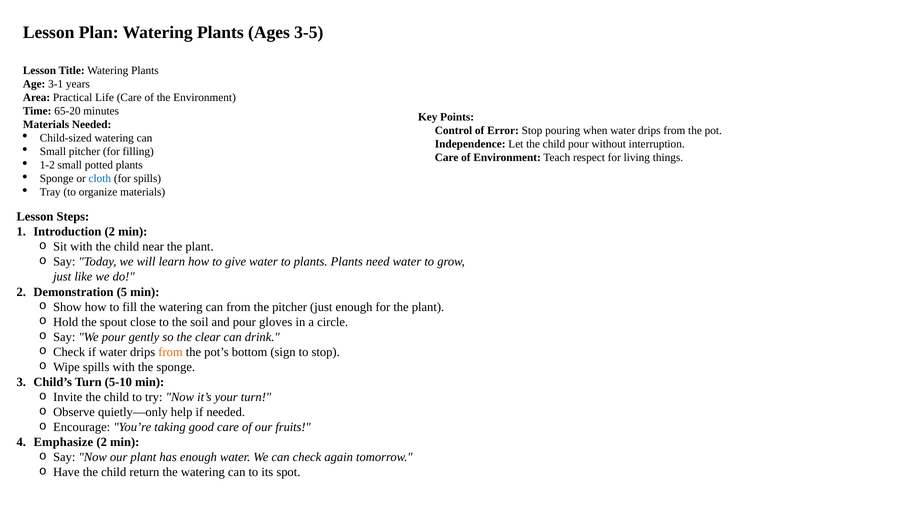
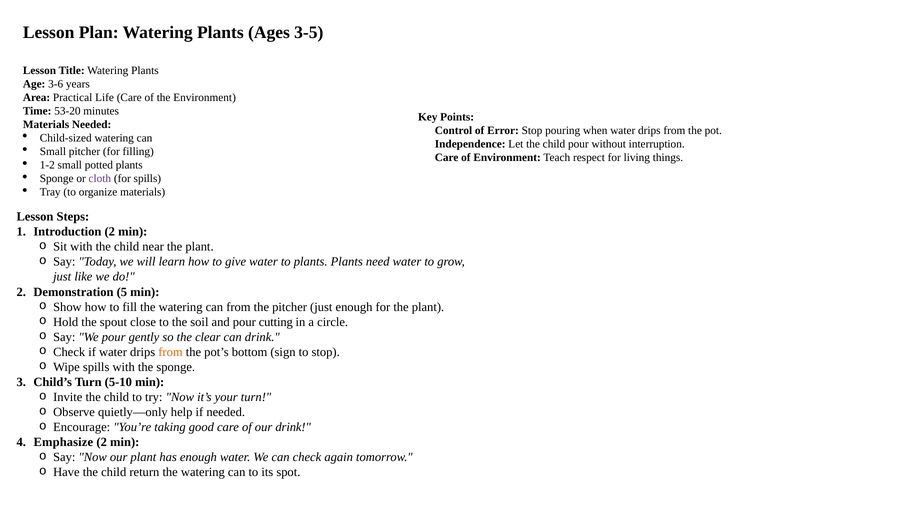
3-1: 3-1 -> 3-6
65-20: 65-20 -> 53-20
cloth colour: blue -> purple
gloves: gloves -> cutting
our fruits: fruits -> drink
